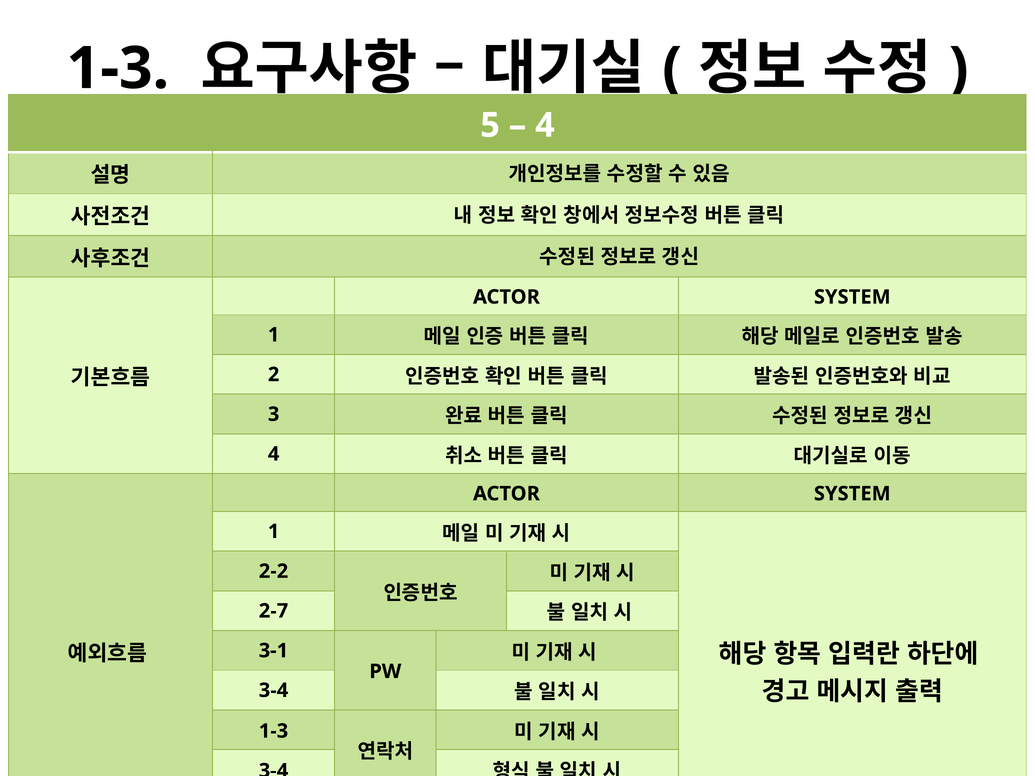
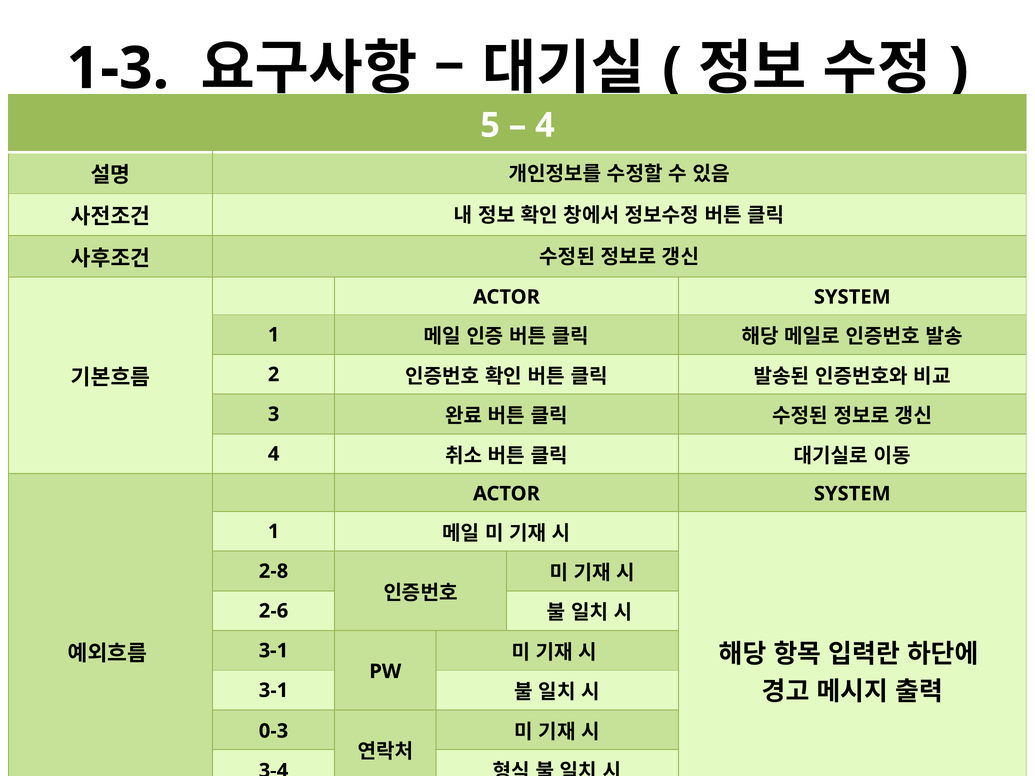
2-2: 2-2 -> 2-8
2-7: 2-7 -> 2-6
3-4 at (274, 691): 3-4 -> 3-1
1-3 at (274, 731): 1-3 -> 0-3
